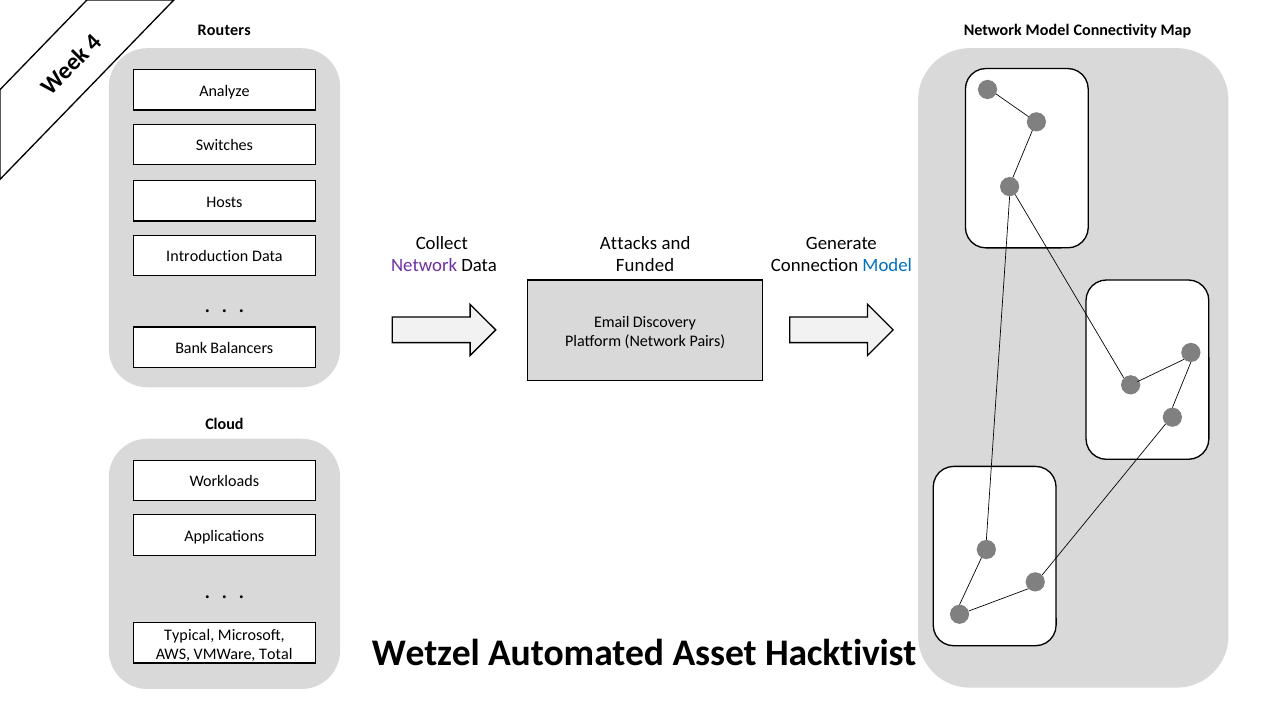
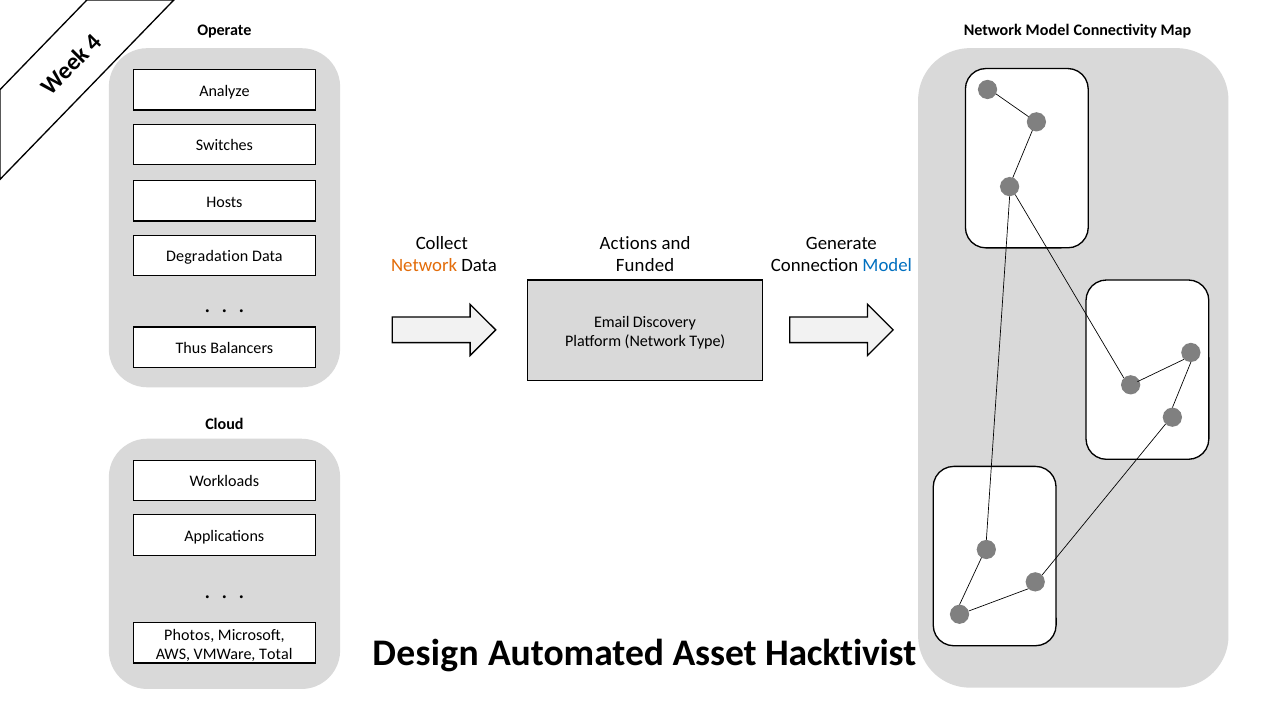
Routers: Routers -> Operate
Attacks: Attacks -> Actions
Introduction: Introduction -> Degradation
Network at (424, 266) colour: purple -> orange
Pairs: Pairs -> Type
Bank: Bank -> Thus
Typical: Typical -> Photos
Wetzel: Wetzel -> Design
